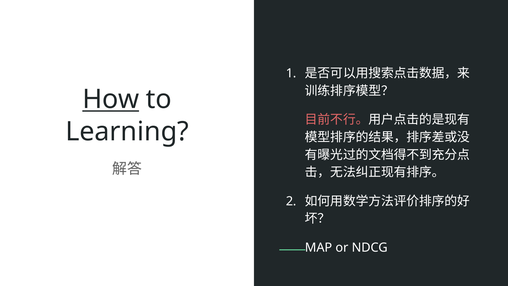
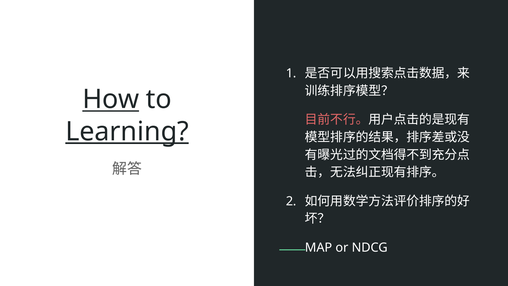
Learning underline: none -> present
